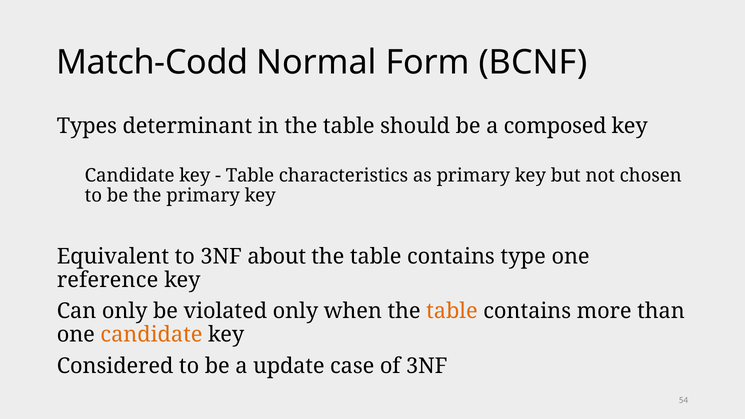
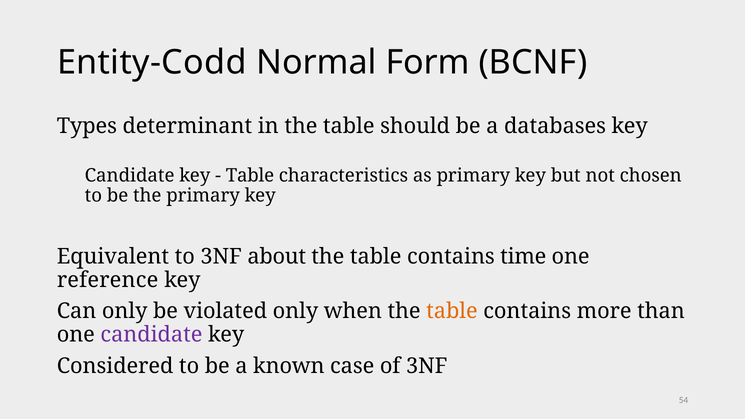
Match-Codd: Match-Codd -> Entity-Codd
composed: composed -> databases
type: type -> time
candidate at (151, 335) colour: orange -> purple
update: update -> known
